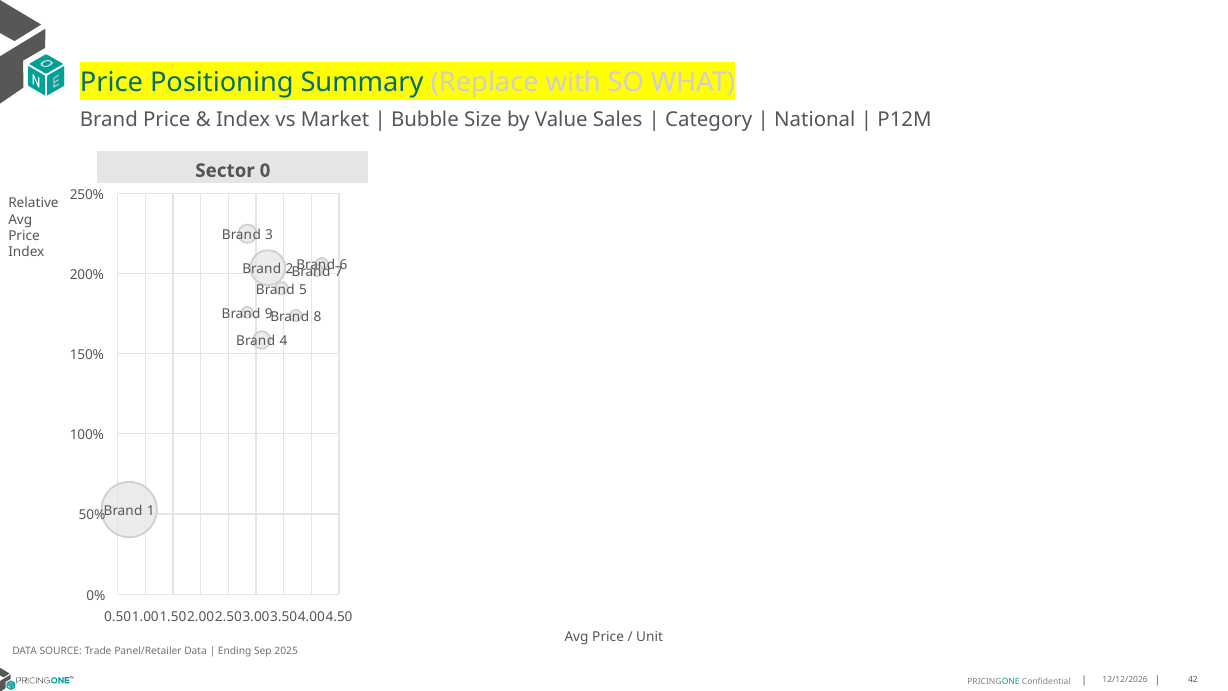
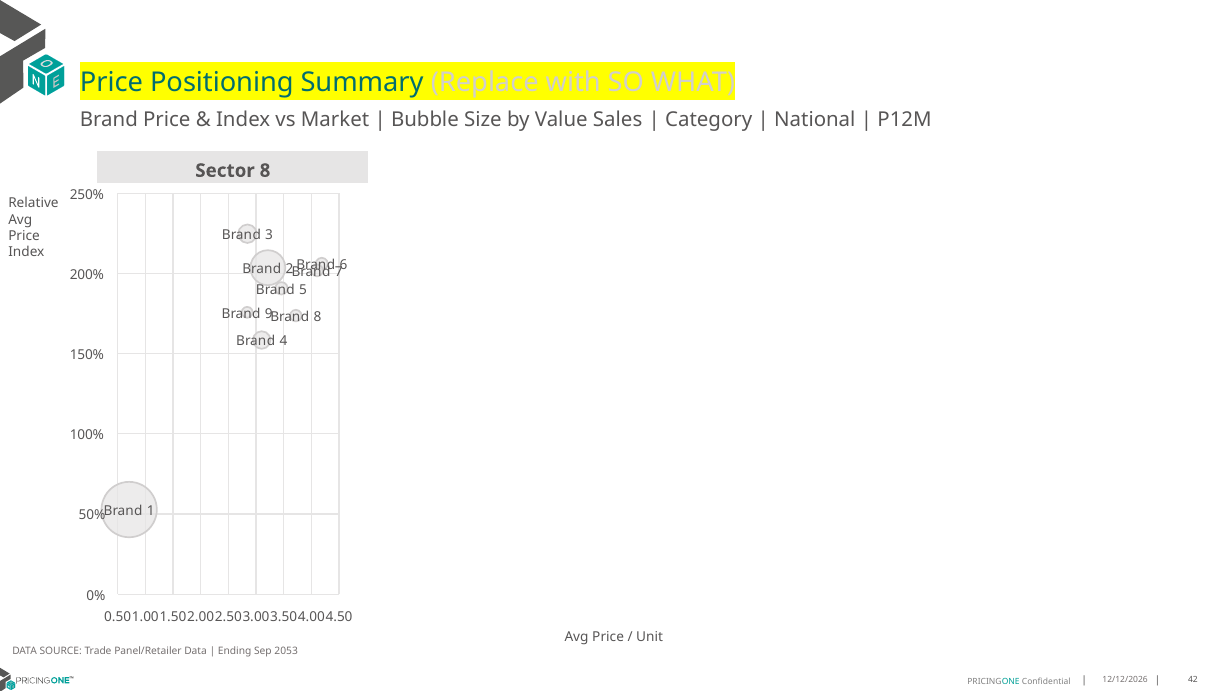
Sector 0: 0 -> 8
2025: 2025 -> 2053
